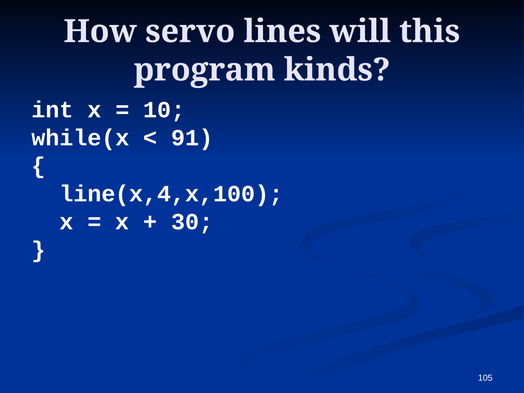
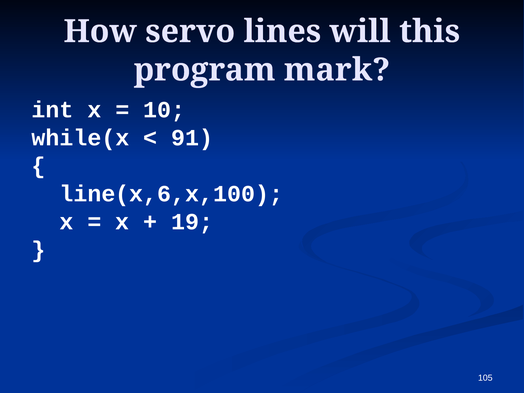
kinds: kinds -> mark
line(x,4,x,100: line(x,4,x,100 -> line(x,6,x,100
30: 30 -> 19
